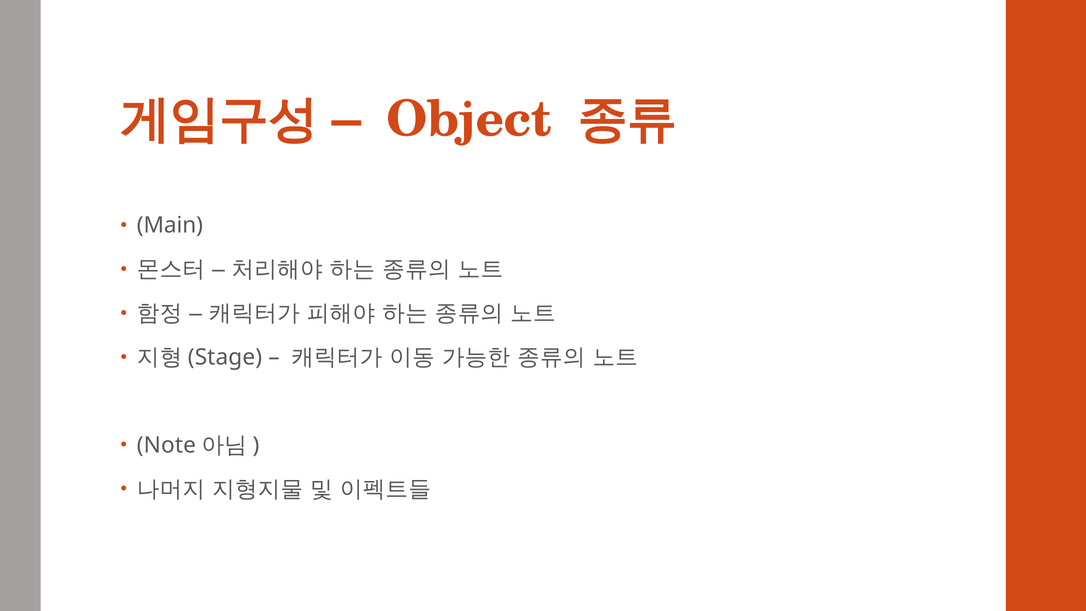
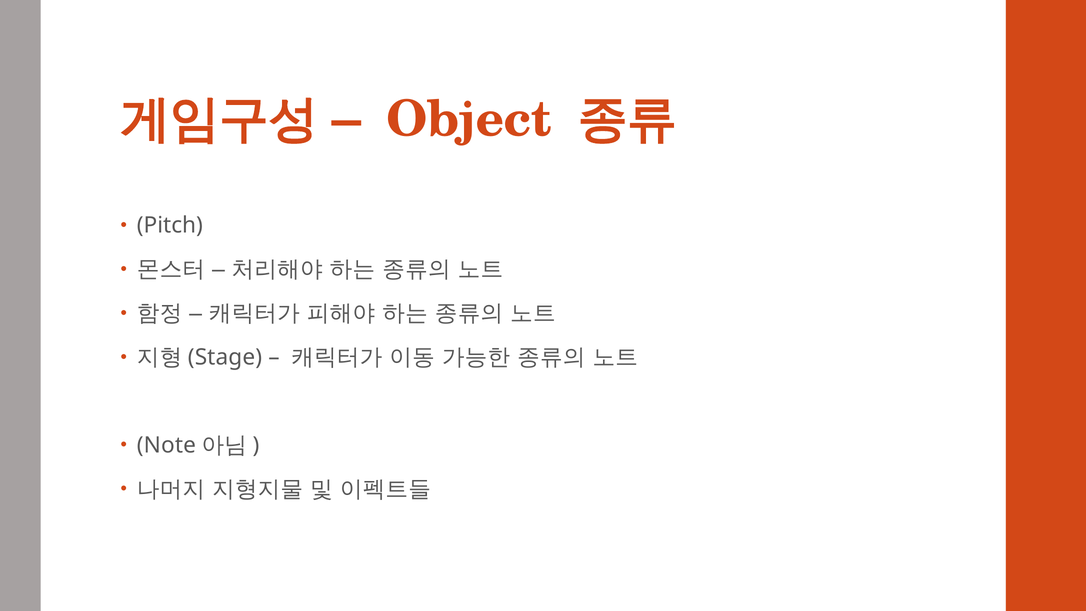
Main: Main -> Pitch
